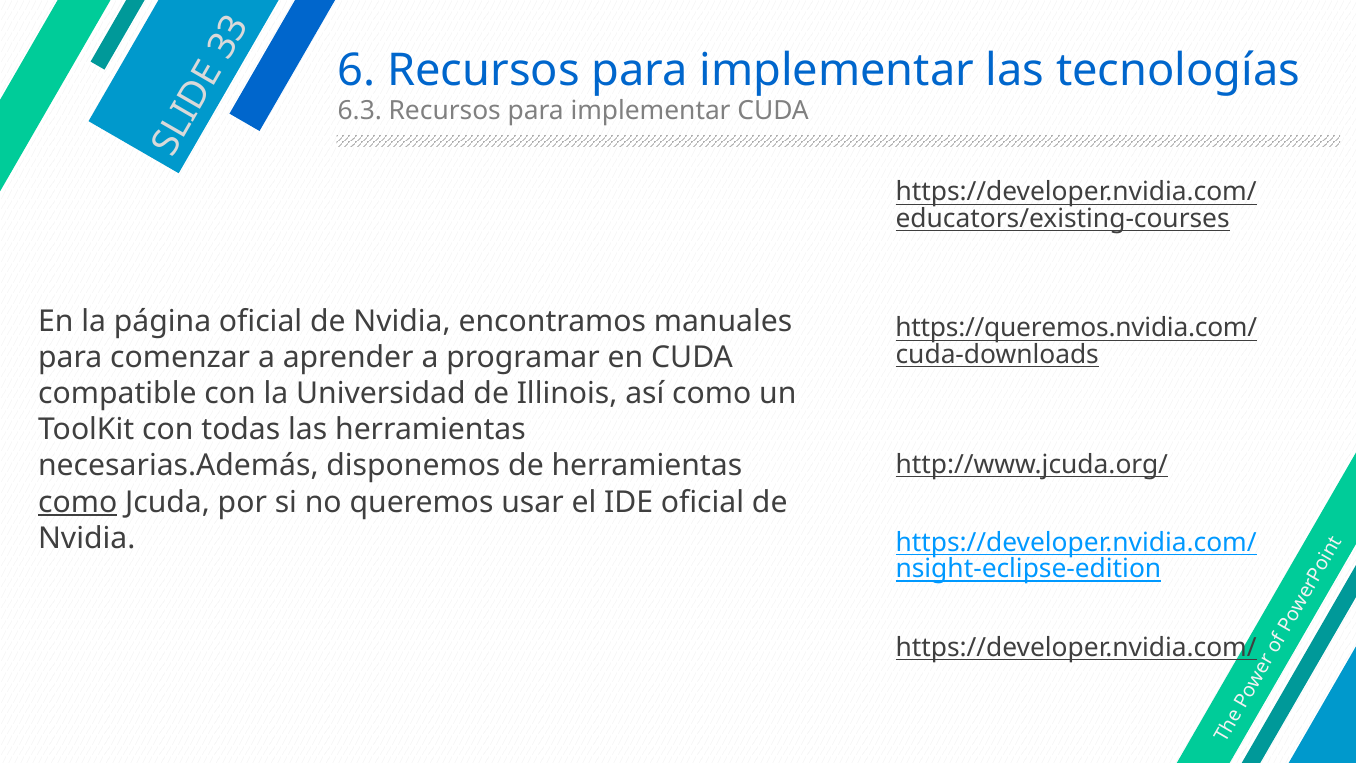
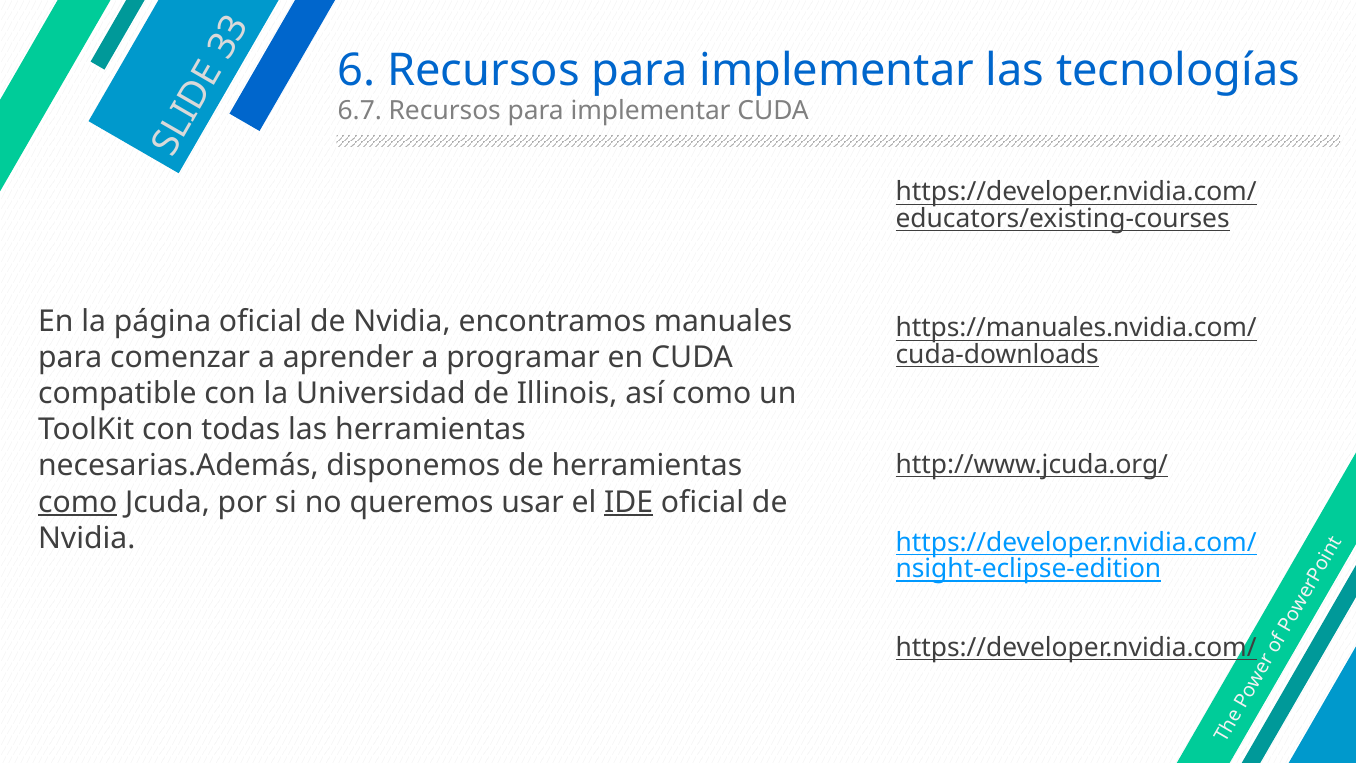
6.3: 6.3 -> 6.7
https://queremos.nvidia.com/: https://queremos.nvidia.com/ -> https://manuales.nvidia.com/
IDE underline: none -> present
